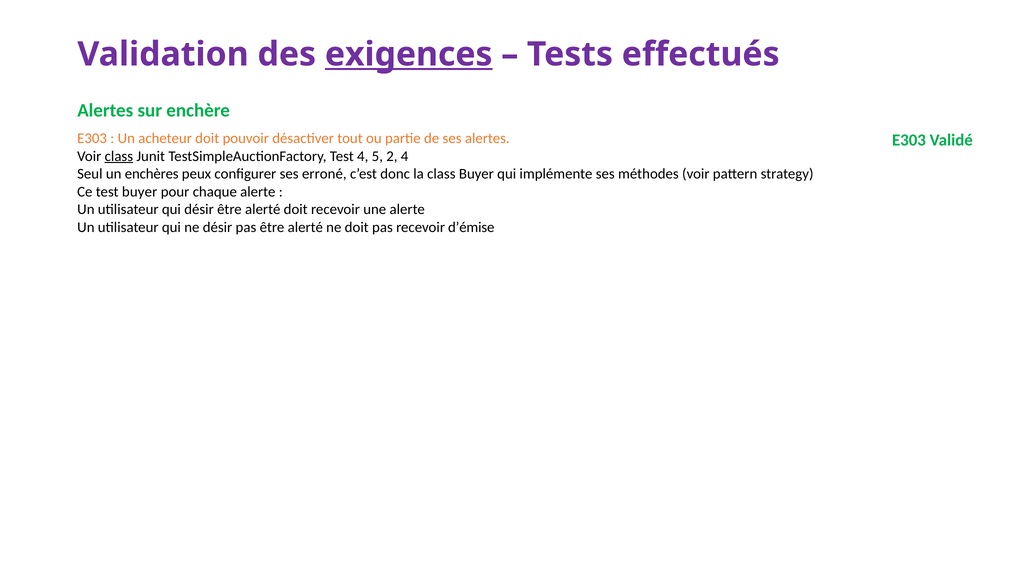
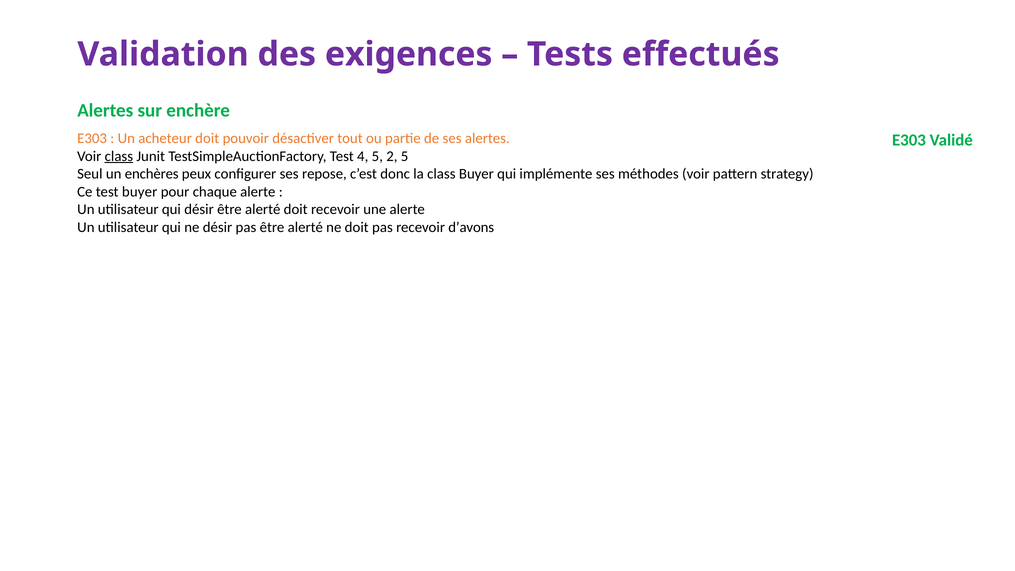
exigences underline: present -> none
2 4: 4 -> 5
erroné: erroné -> repose
d’émise: d’émise -> d’avons
